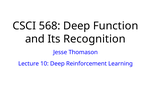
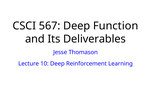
568: 568 -> 567
Recognition: Recognition -> Deliverables
